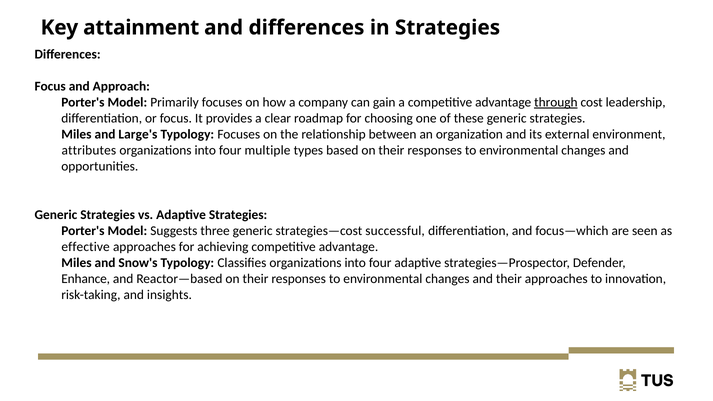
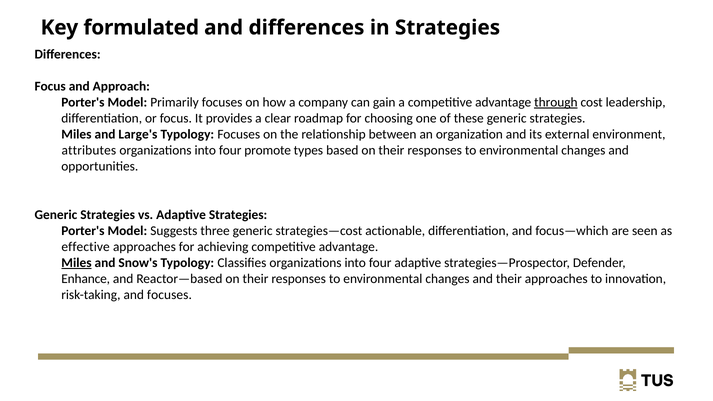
attainment: attainment -> formulated
multiple: multiple -> promote
successful: successful -> actionable
Miles at (76, 263) underline: none -> present
and insights: insights -> focuses
